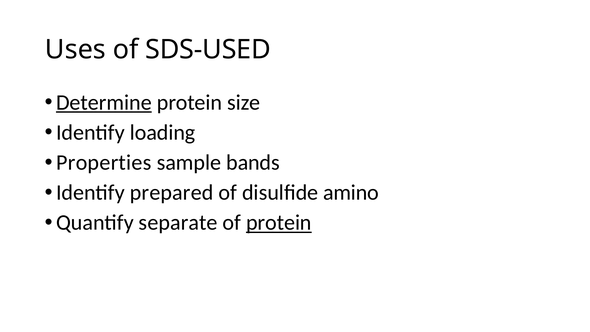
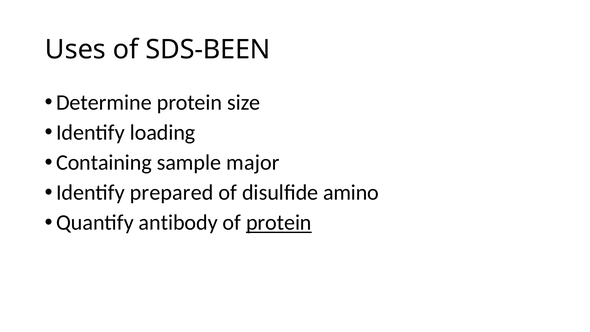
SDS-USED: SDS-USED -> SDS-BEEN
Determine underline: present -> none
Properties: Properties -> Containing
bands: bands -> major
separate: separate -> antibody
